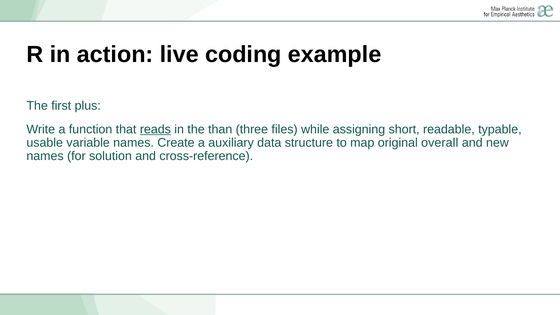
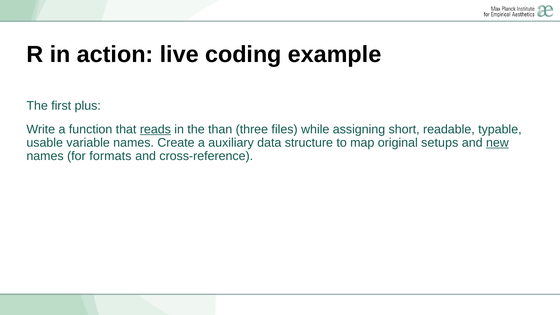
overall: overall -> setups
new underline: none -> present
solution: solution -> formats
